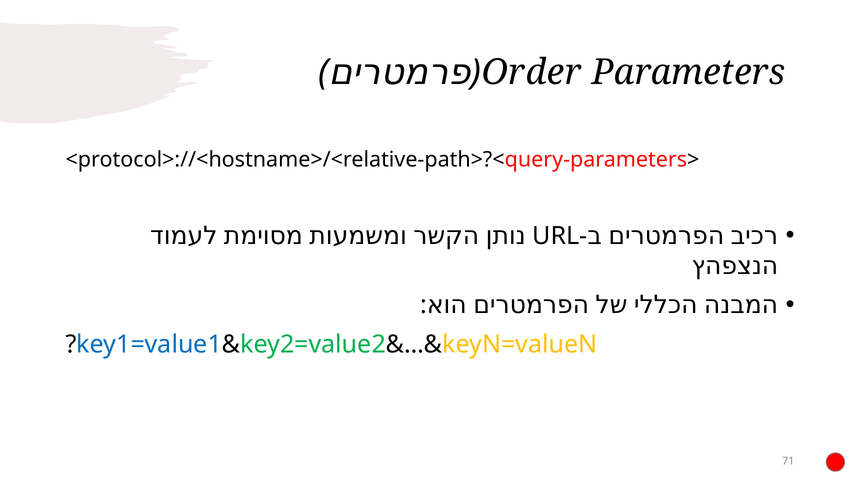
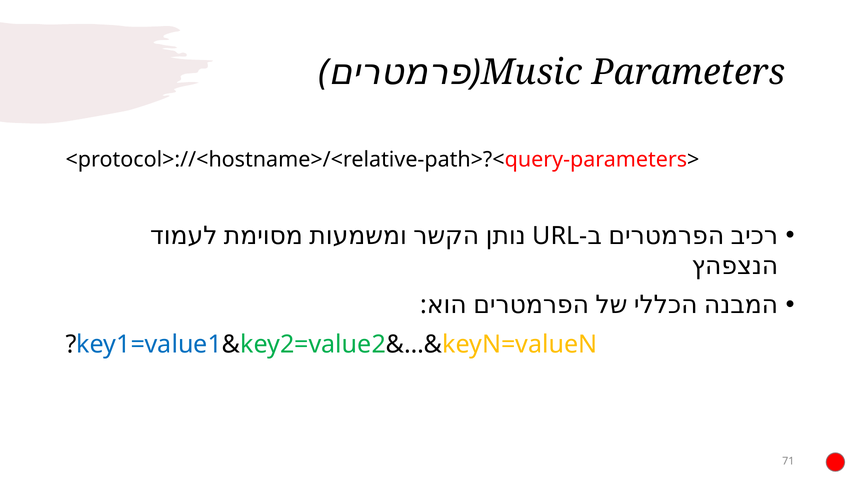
Order: Order -> Music
